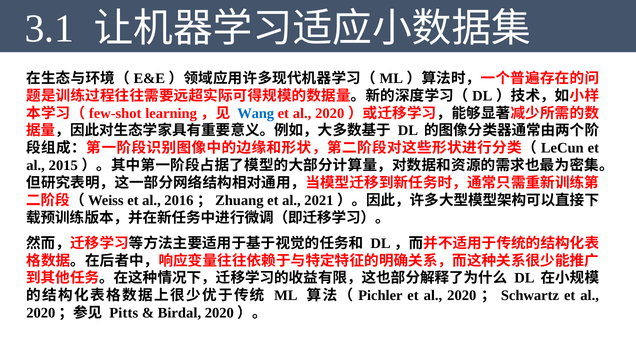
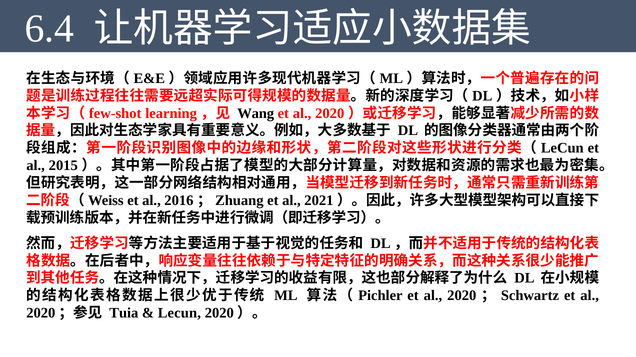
3.1: 3.1 -> 6.4
Wang colour: blue -> black
Pitts: Pitts -> Tuia
Birdal at (179, 314): Birdal -> Lecun
